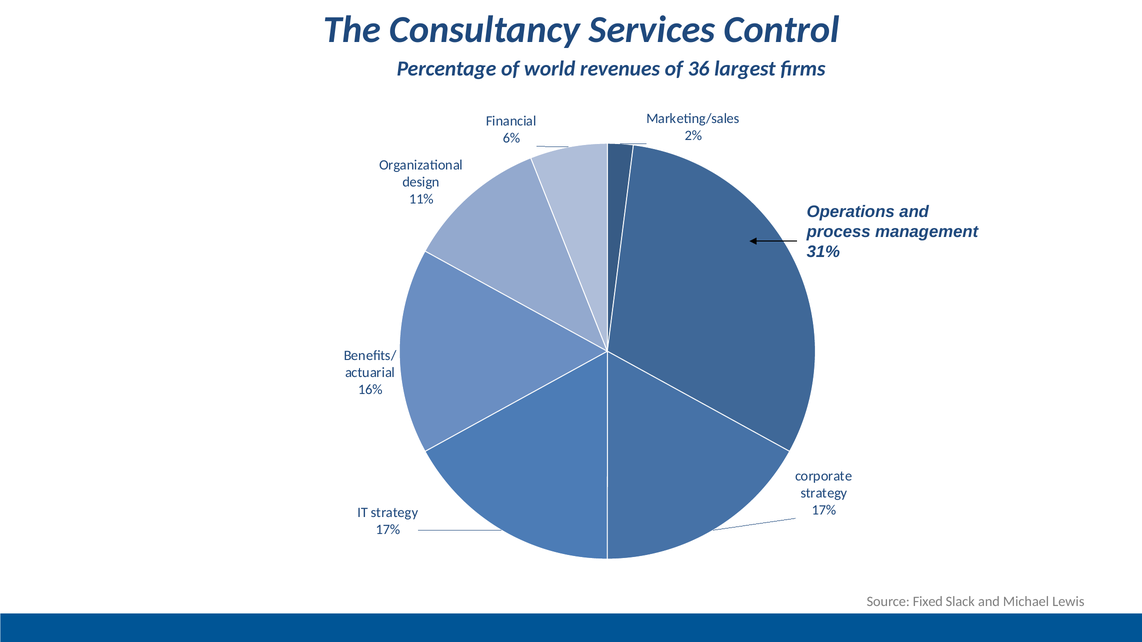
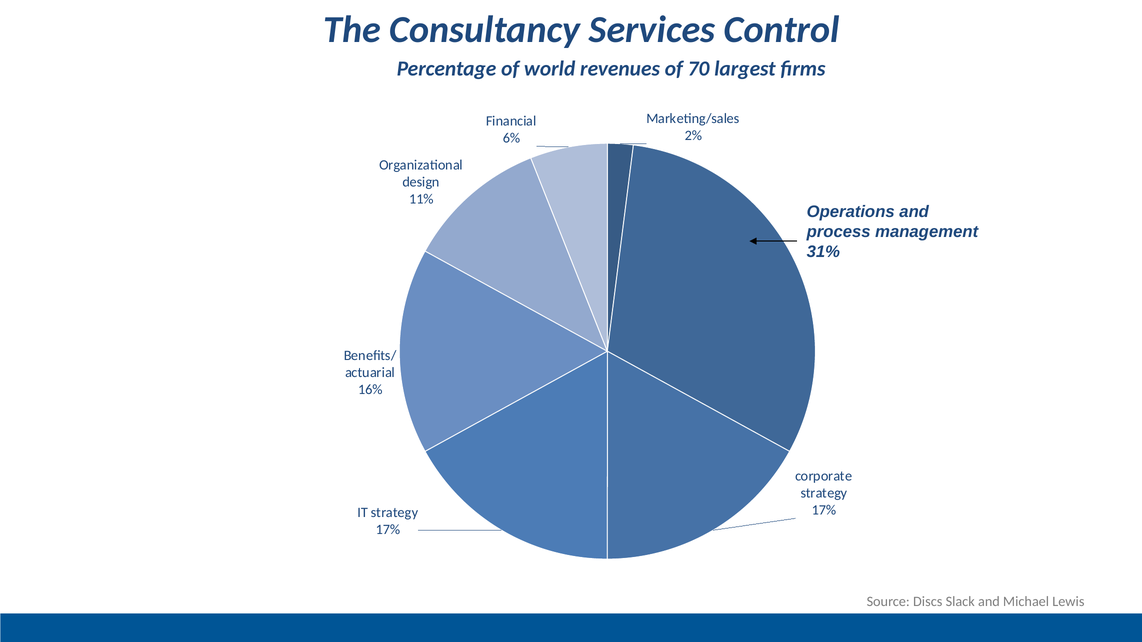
36: 36 -> 70
Fixed: Fixed -> Discs
